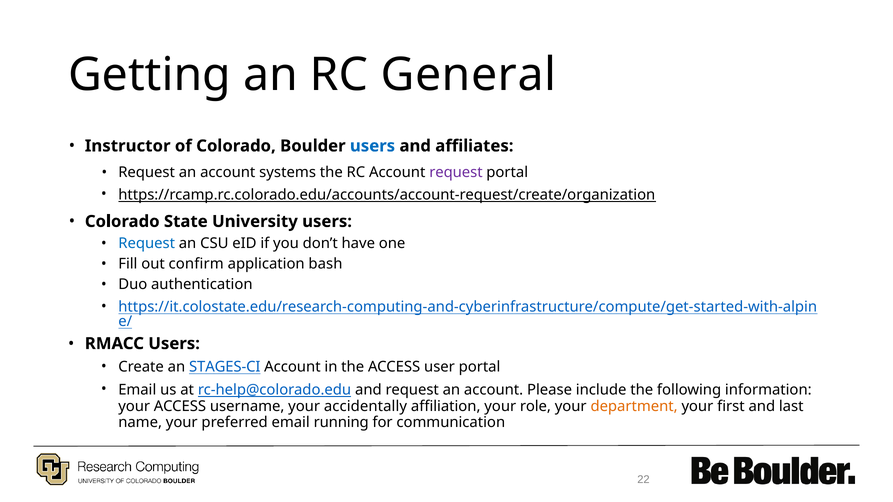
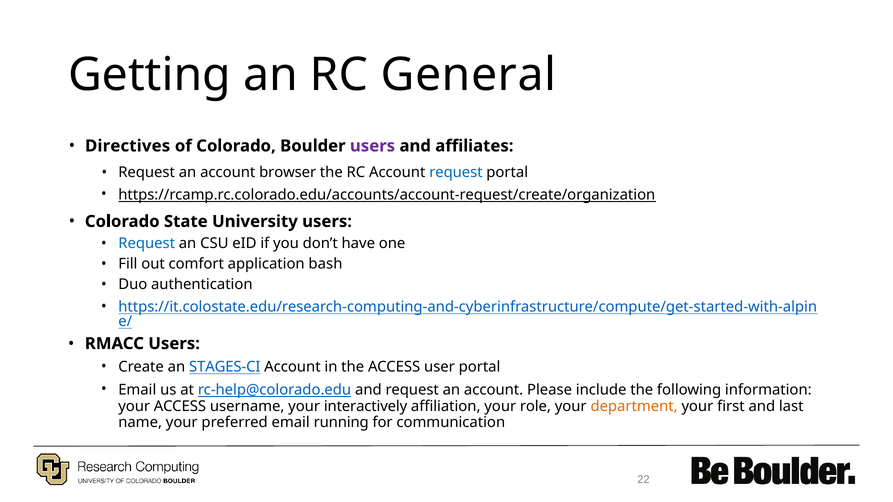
Instructor: Instructor -> Directives
users at (373, 146) colour: blue -> purple
systems: systems -> browser
request at (456, 172) colour: purple -> blue
confirm: confirm -> comfort
accidentally: accidentally -> interactively
